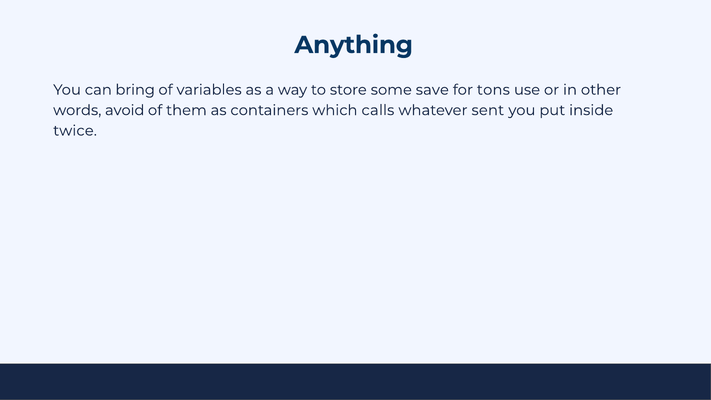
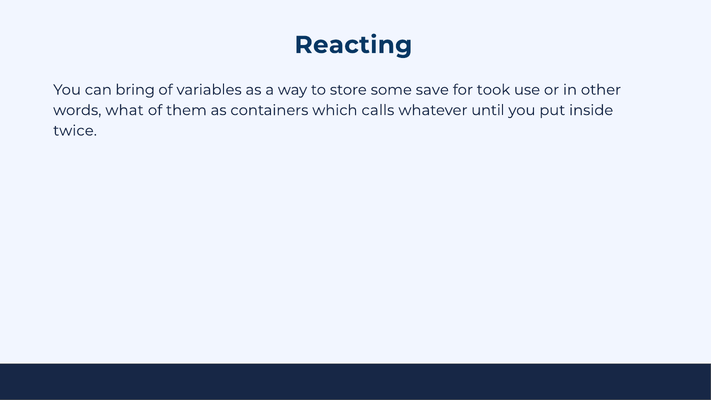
Anything: Anything -> Reacting
tons: tons -> took
avoid: avoid -> what
sent: sent -> until
